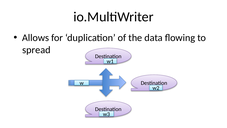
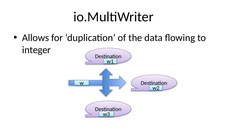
spread: spread -> integer
